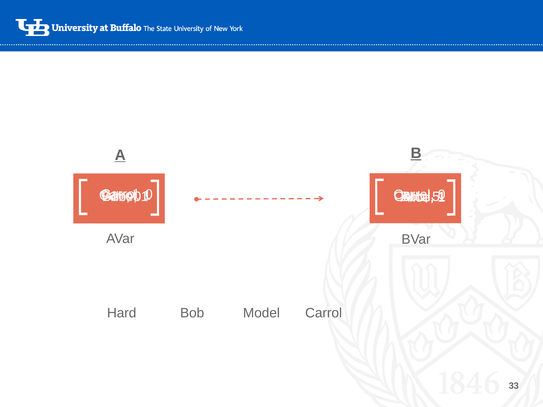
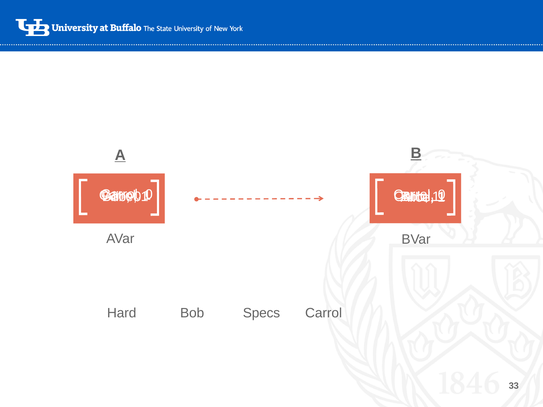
5 at (436, 197): 5 -> 1
Model: Model -> Specs
